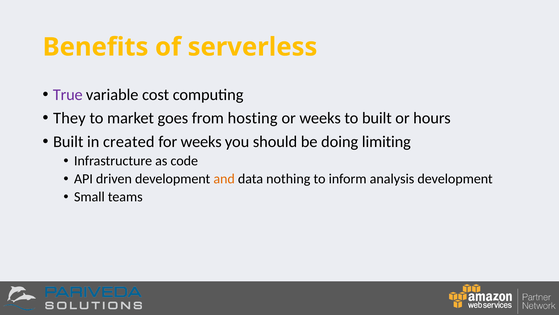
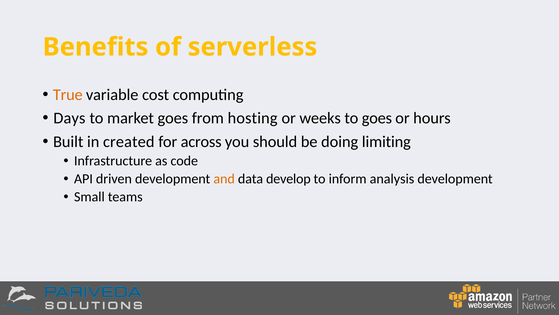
True colour: purple -> orange
They: They -> Days
to built: built -> goes
for weeks: weeks -> across
nothing: nothing -> develop
